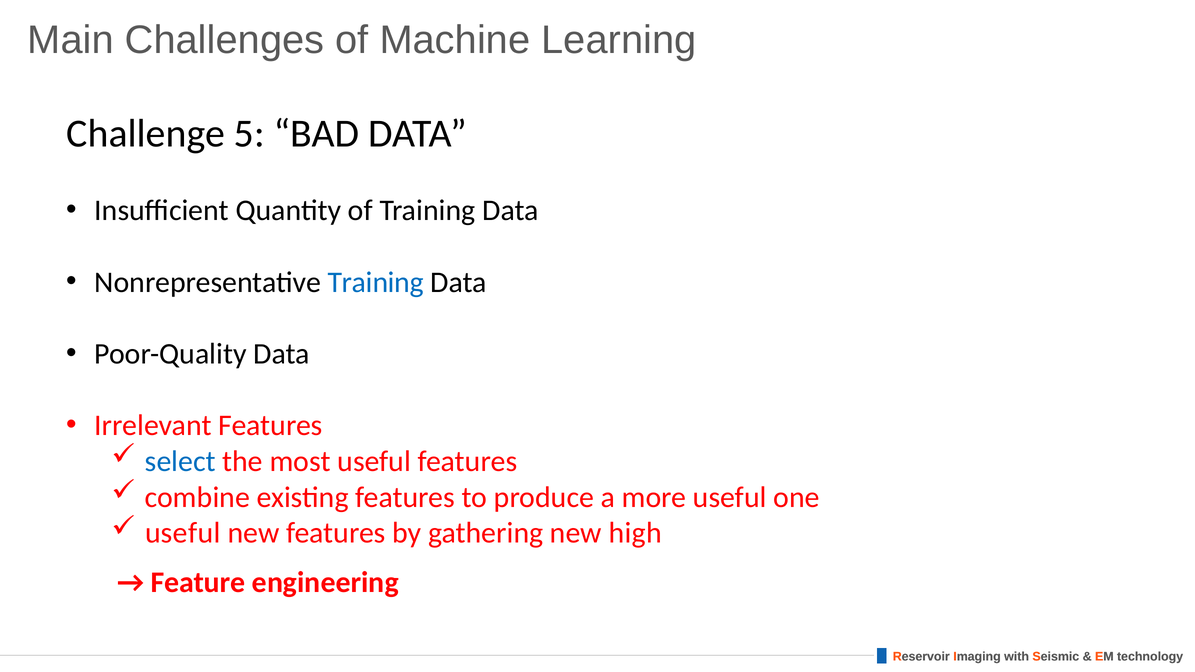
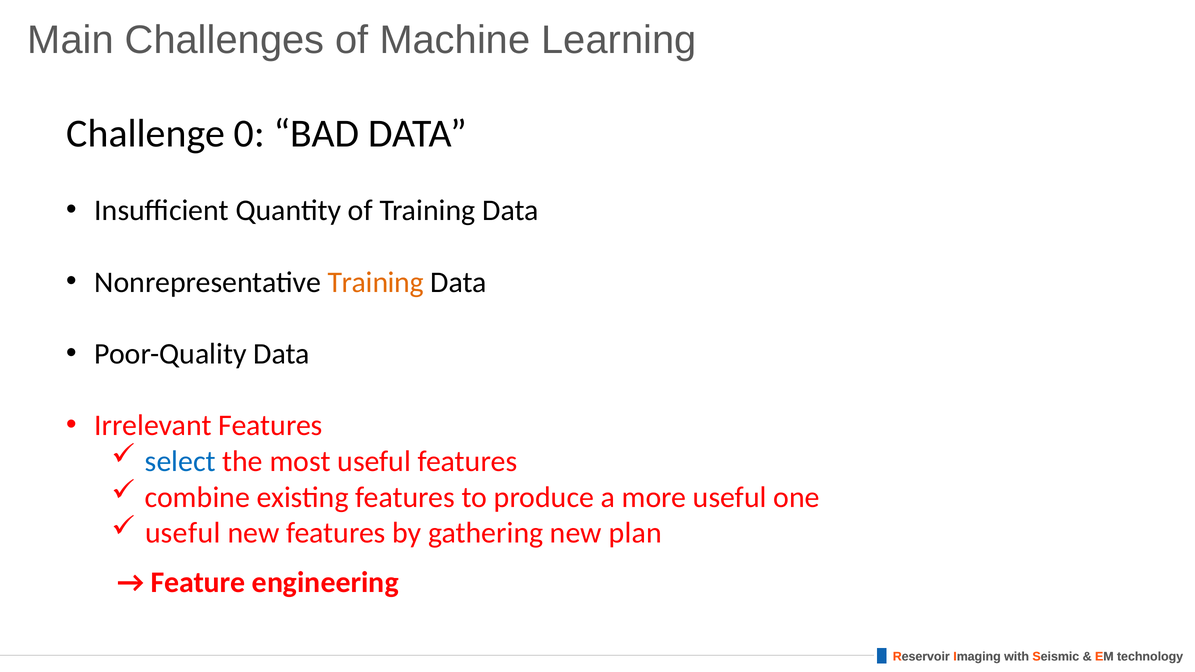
5: 5 -> 0
Training at (376, 282) colour: blue -> orange
high: high -> plan
